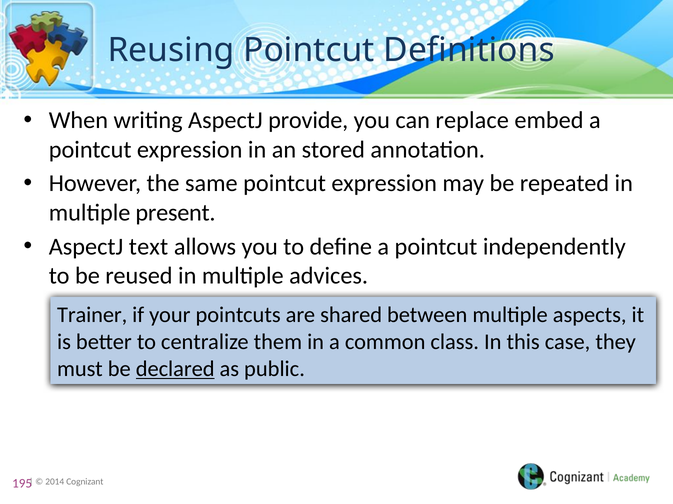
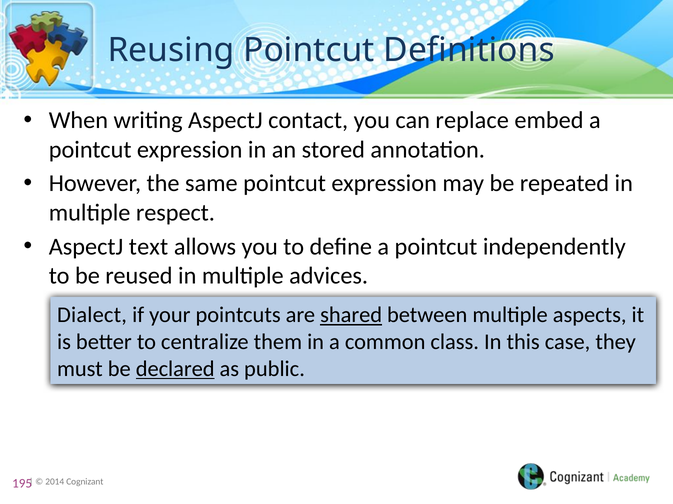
provide: provide -> contact
present: present -> respect
Trainer: Trainer -> Dialect
shared underline: none -> present
